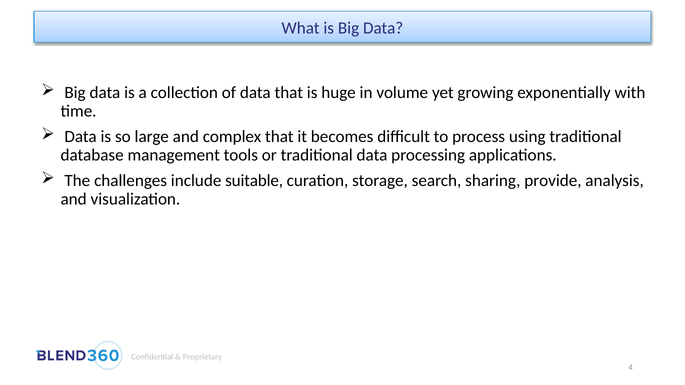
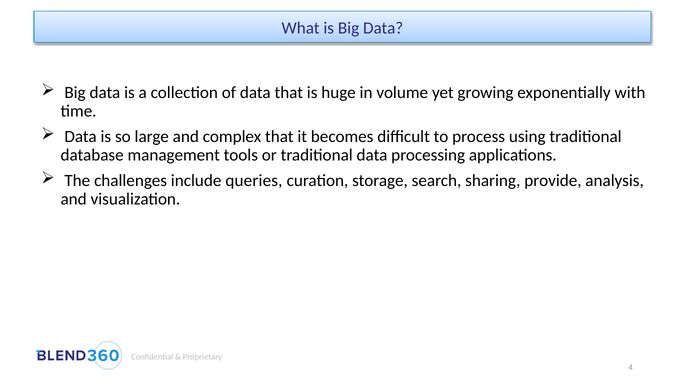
suitable: suitable -> queries
